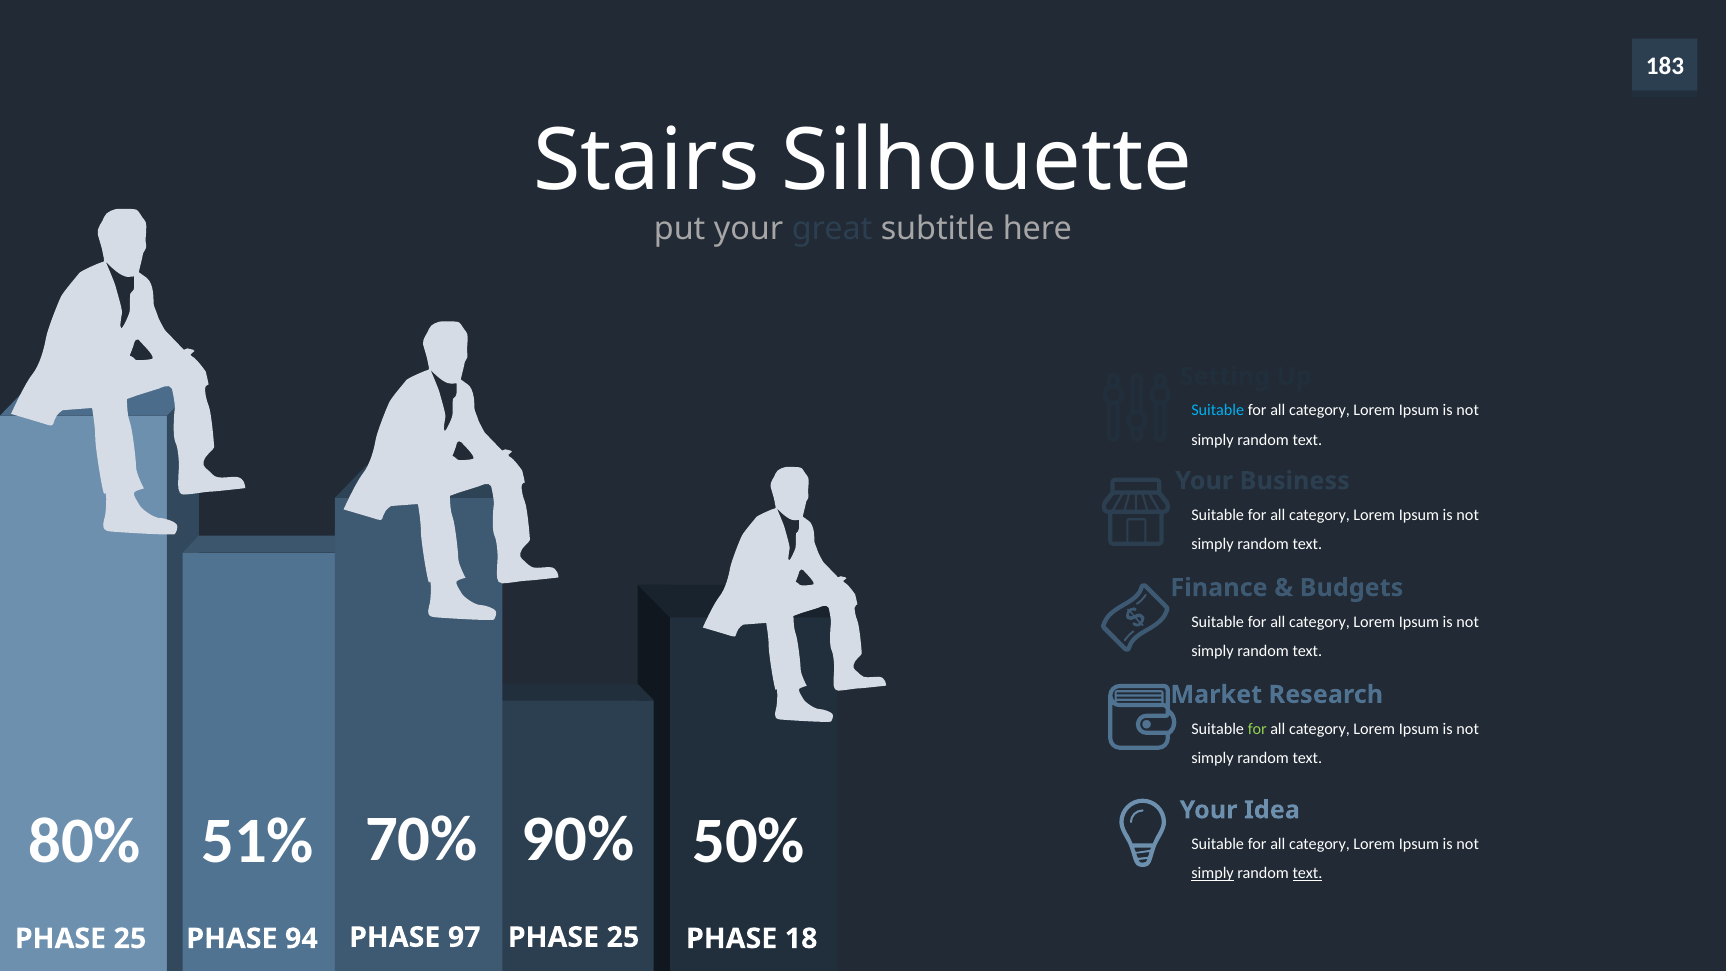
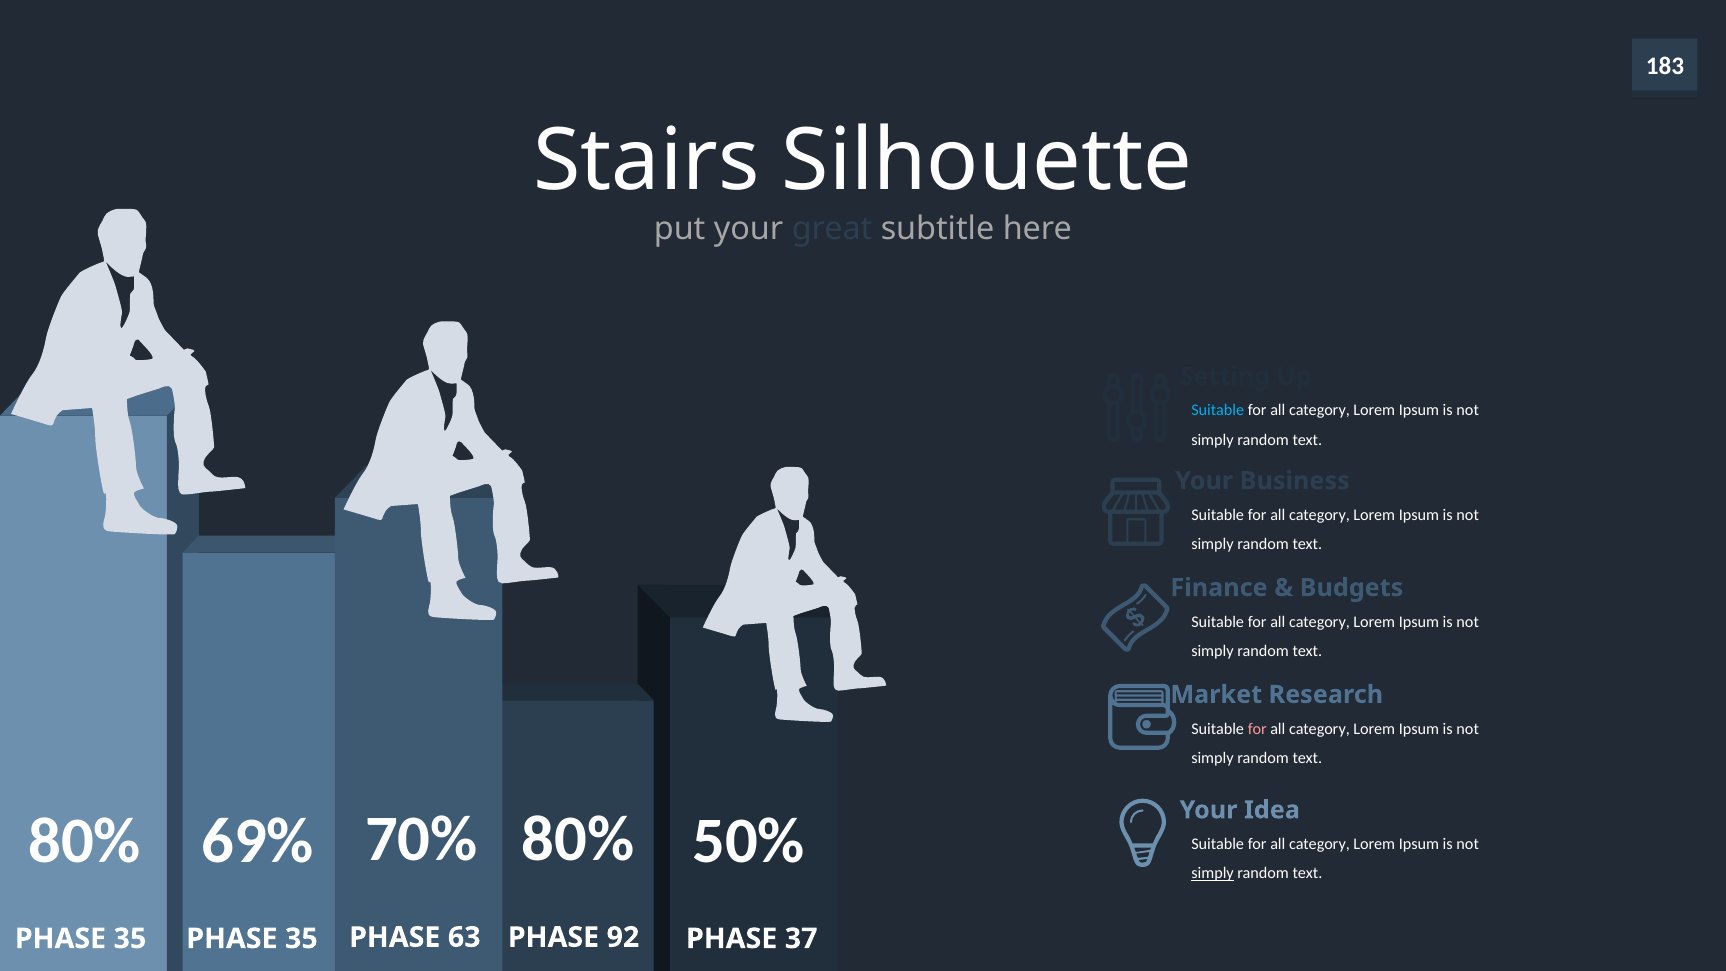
for at (1257, 729) colour: light green -> pink
90% at (578, 839): 90% -> 80%
51%: 51% -> 69%
text at (1307, 873) underline: present -> none
97: 97 -> 63
25 at (623, 937): 25 -> 92
25 at (130, 938): 25 -> 35
94 at (301, 938): 94 -> 35
18: 18 -> 37
